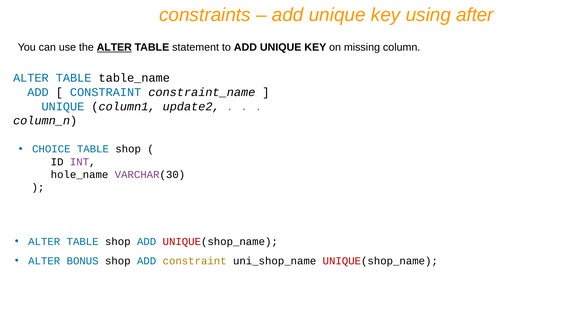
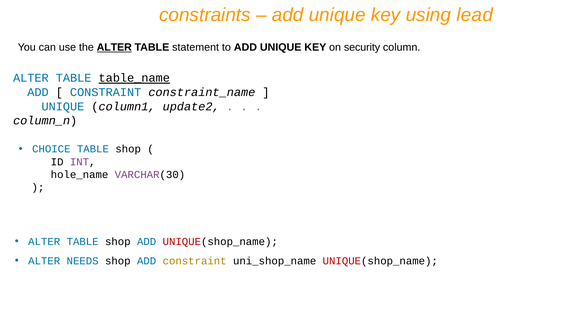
after: after -> lead
missing: missing -> security
table_name underline: none -> present
BONUS: BONUS -> NEEDS
